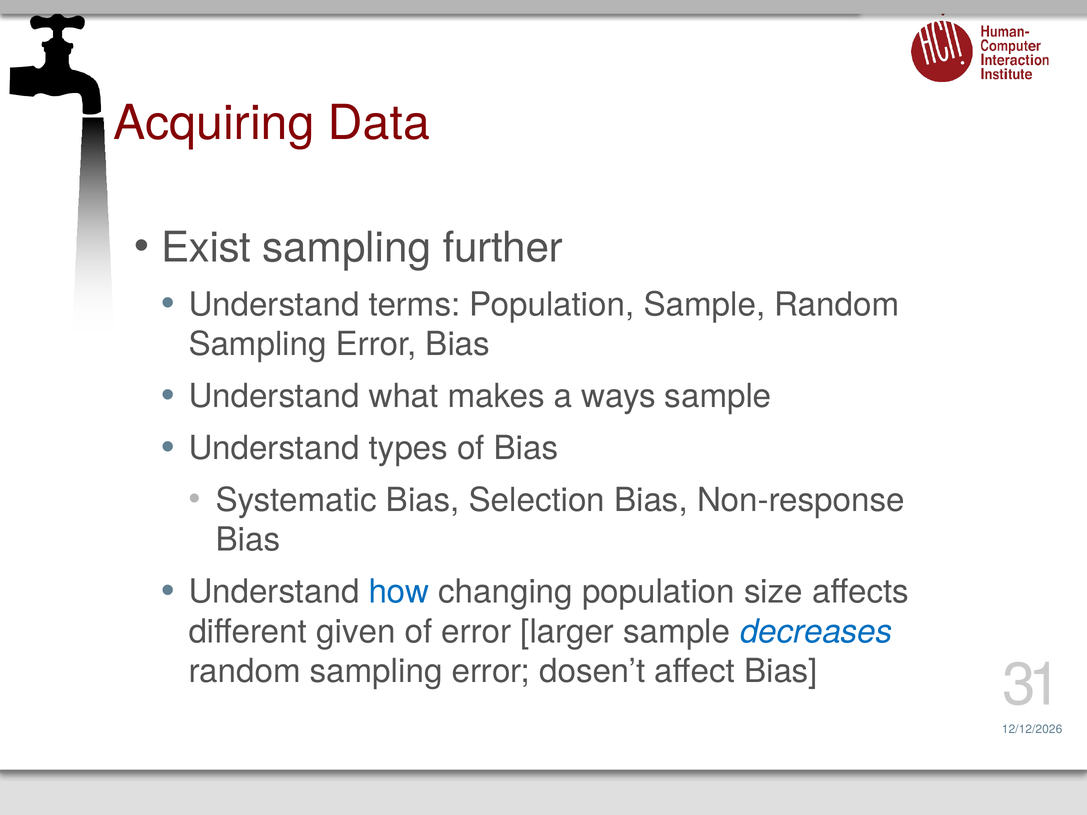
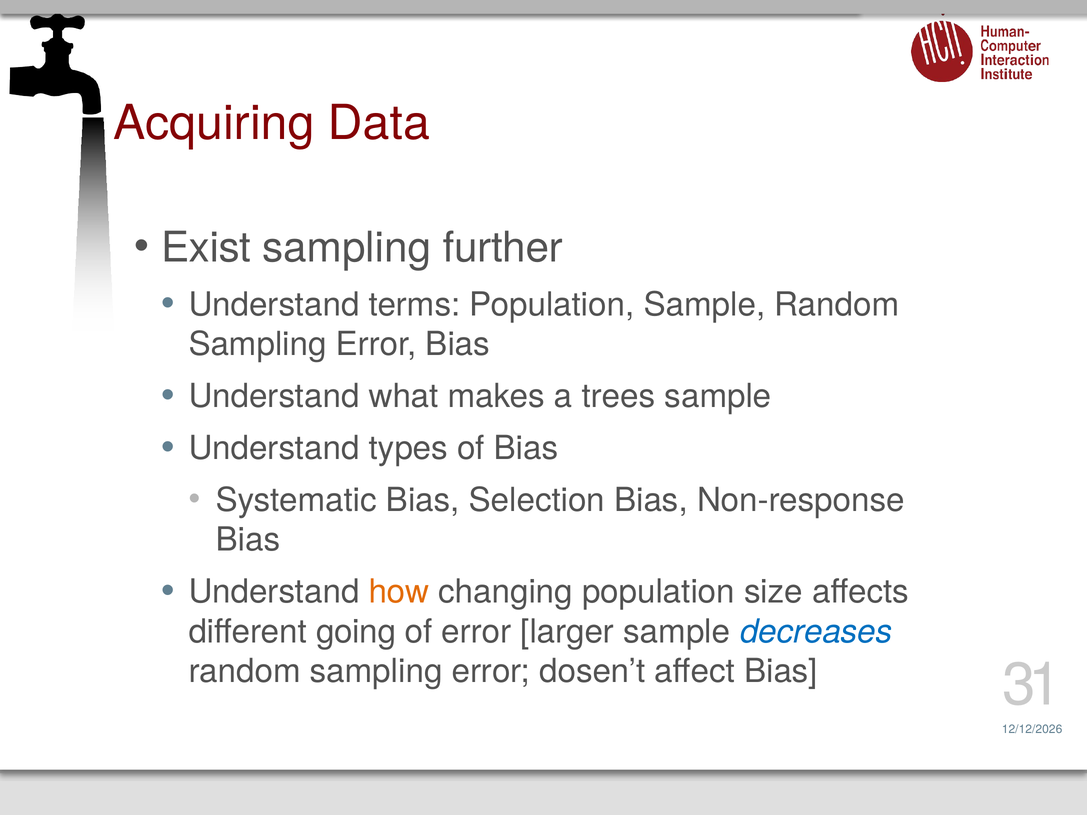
ways: ways -> trees
how colour: blue -> orange
given: given -> going
